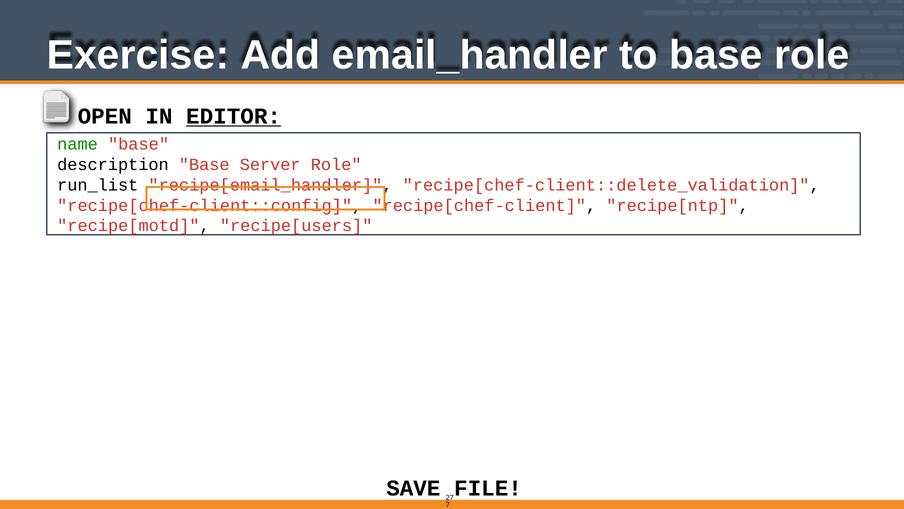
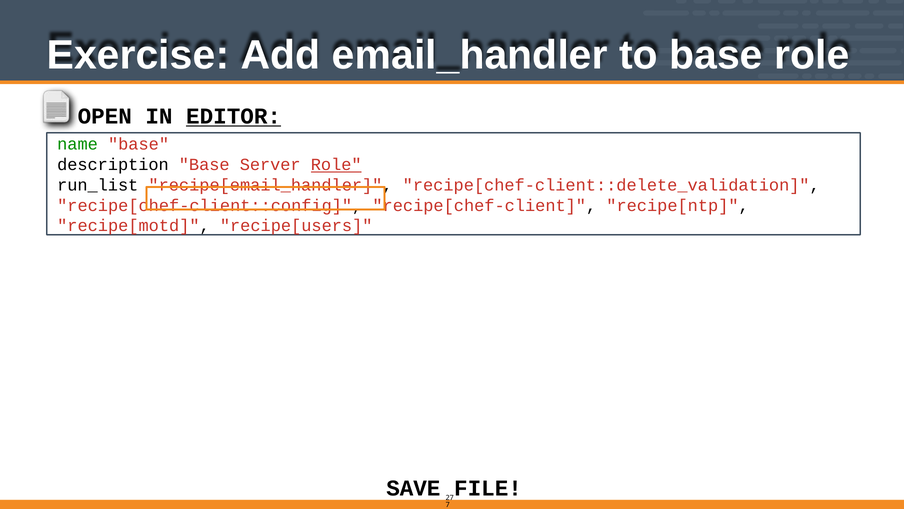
Role at (336, 165) underline: none -> present
